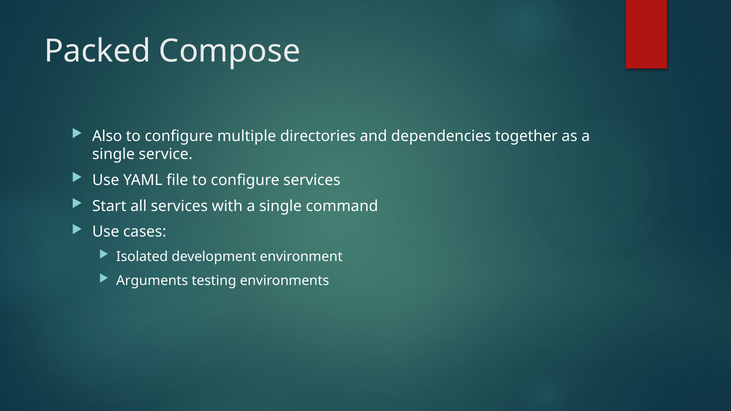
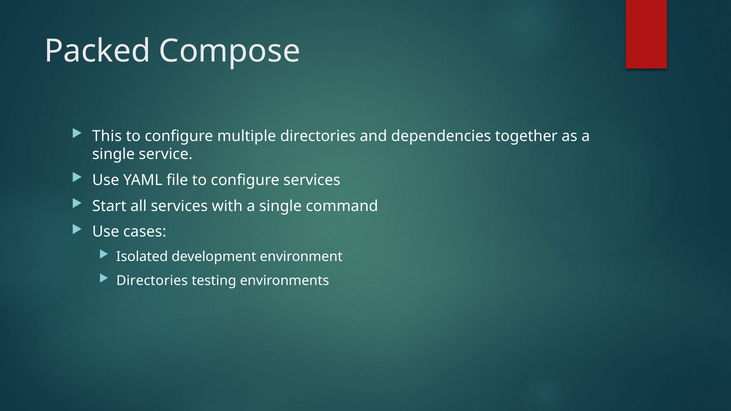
Also: Also -> This
Arguments at (152, 281): Arguments -> Directories
